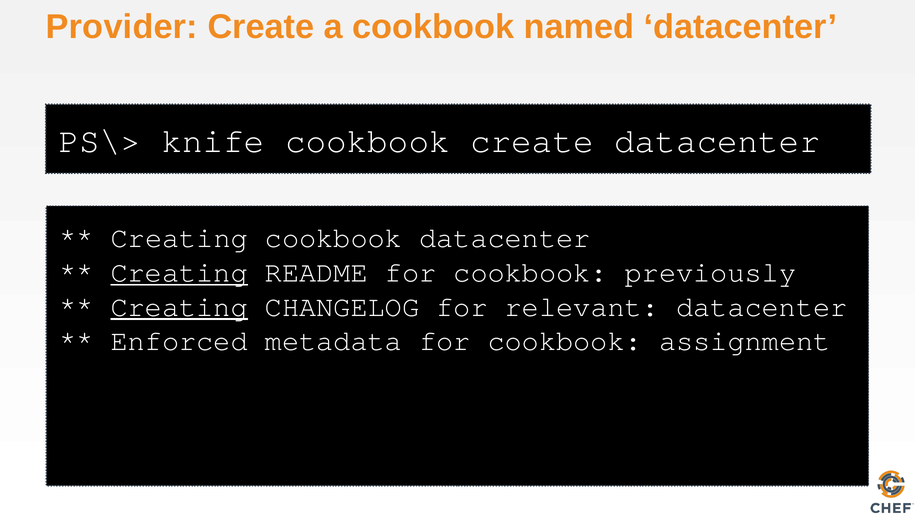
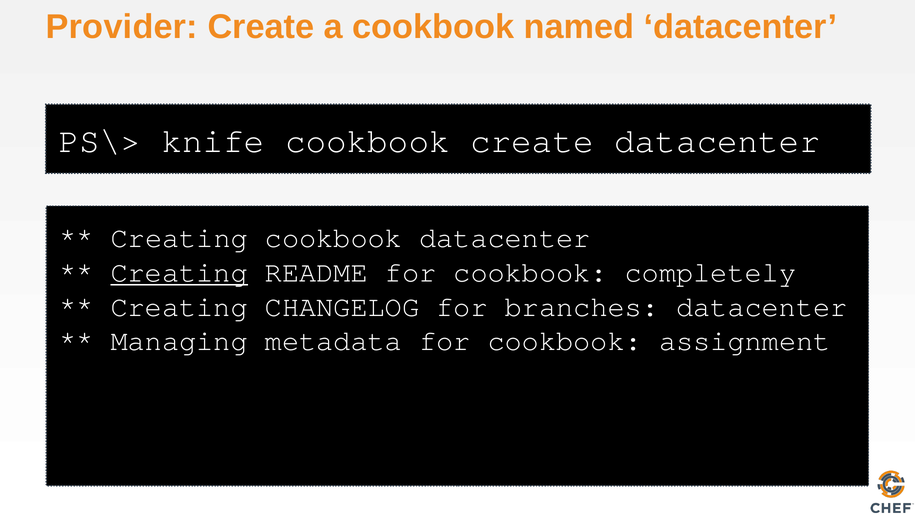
previously: previously -> completely
Creating at (179, 306) underline: present -> none
relevant: relevant -> branches
Enforced: Enforced -> Managing
